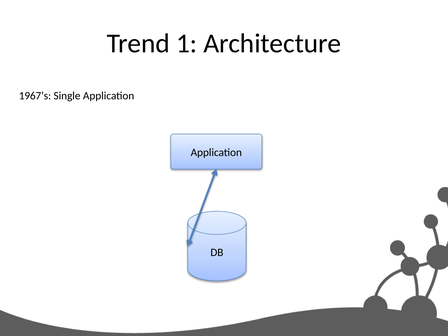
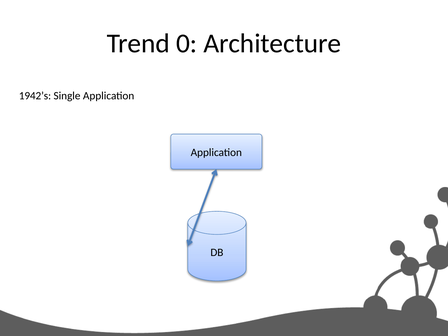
1: 1 -> 0
1967’s: 1967’s -> 1942’s
